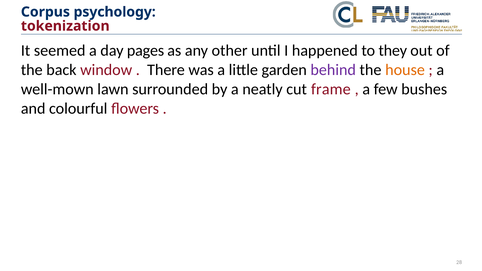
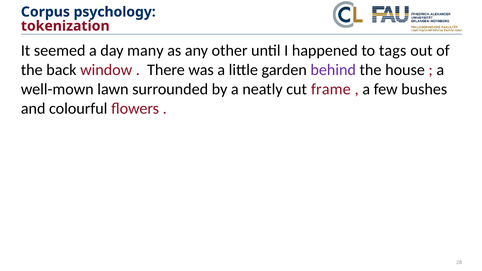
pages: pages -> many
they: they -> tags
house colour: orange -> black
